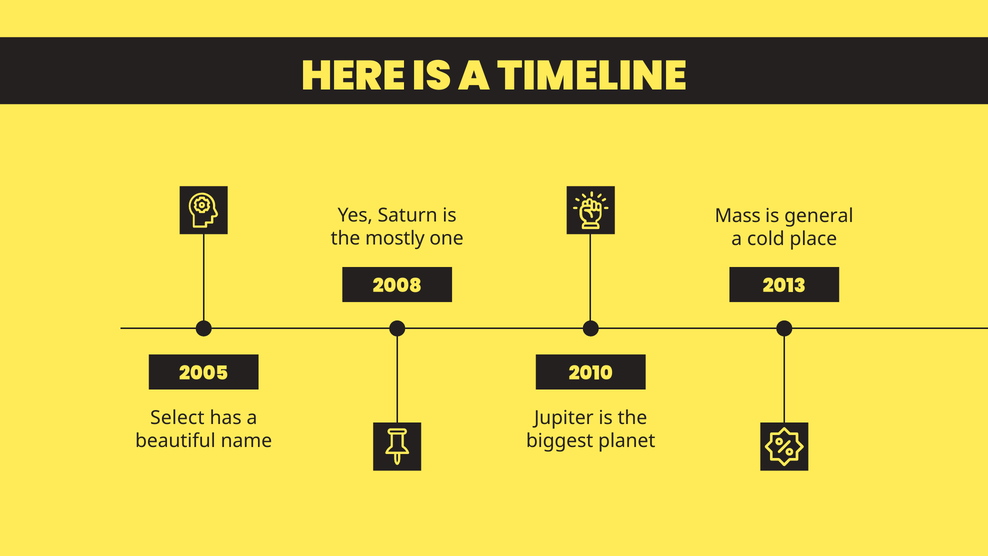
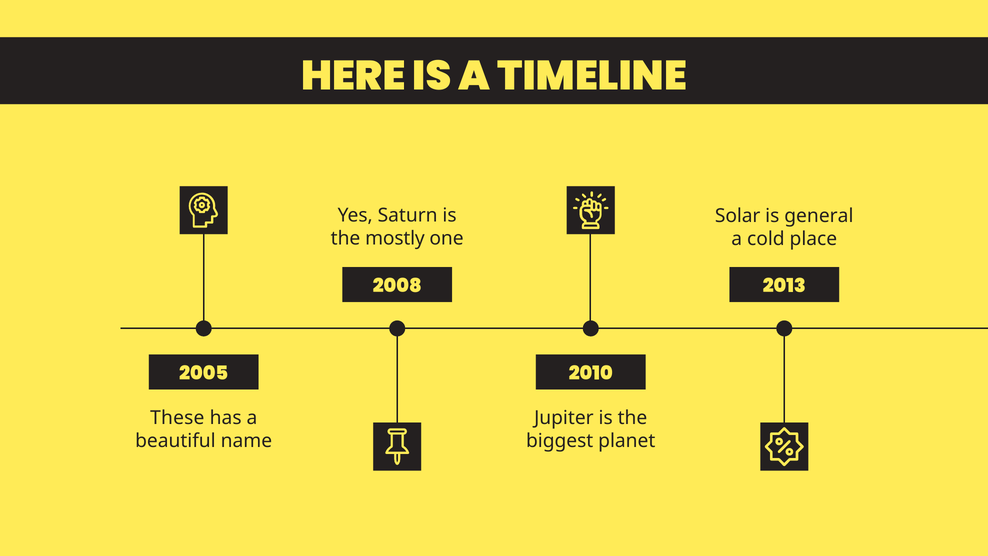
Mass: Mass -> Solar
Select: Select -> These
